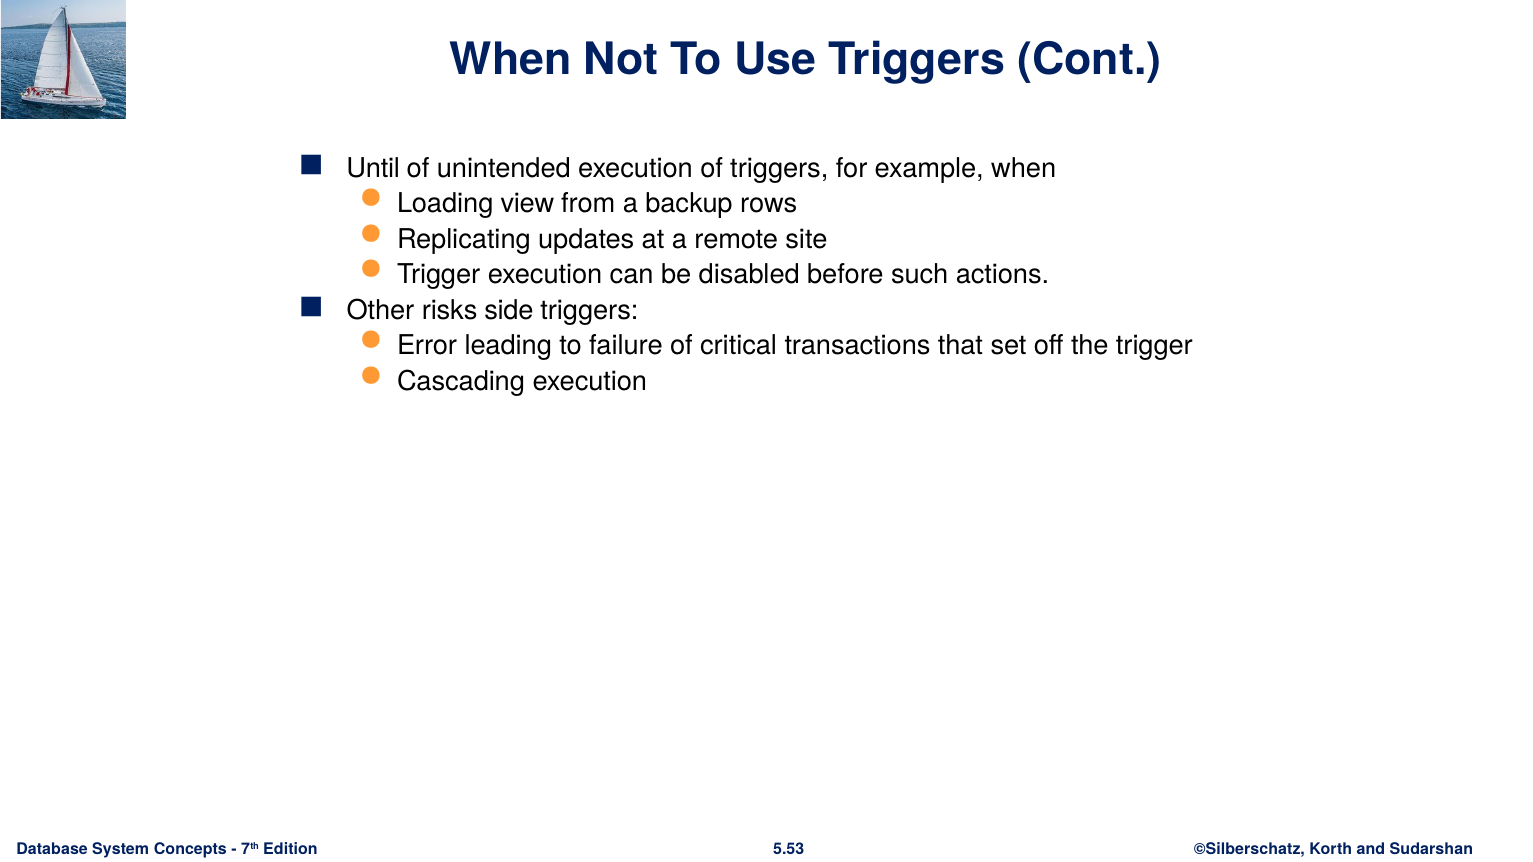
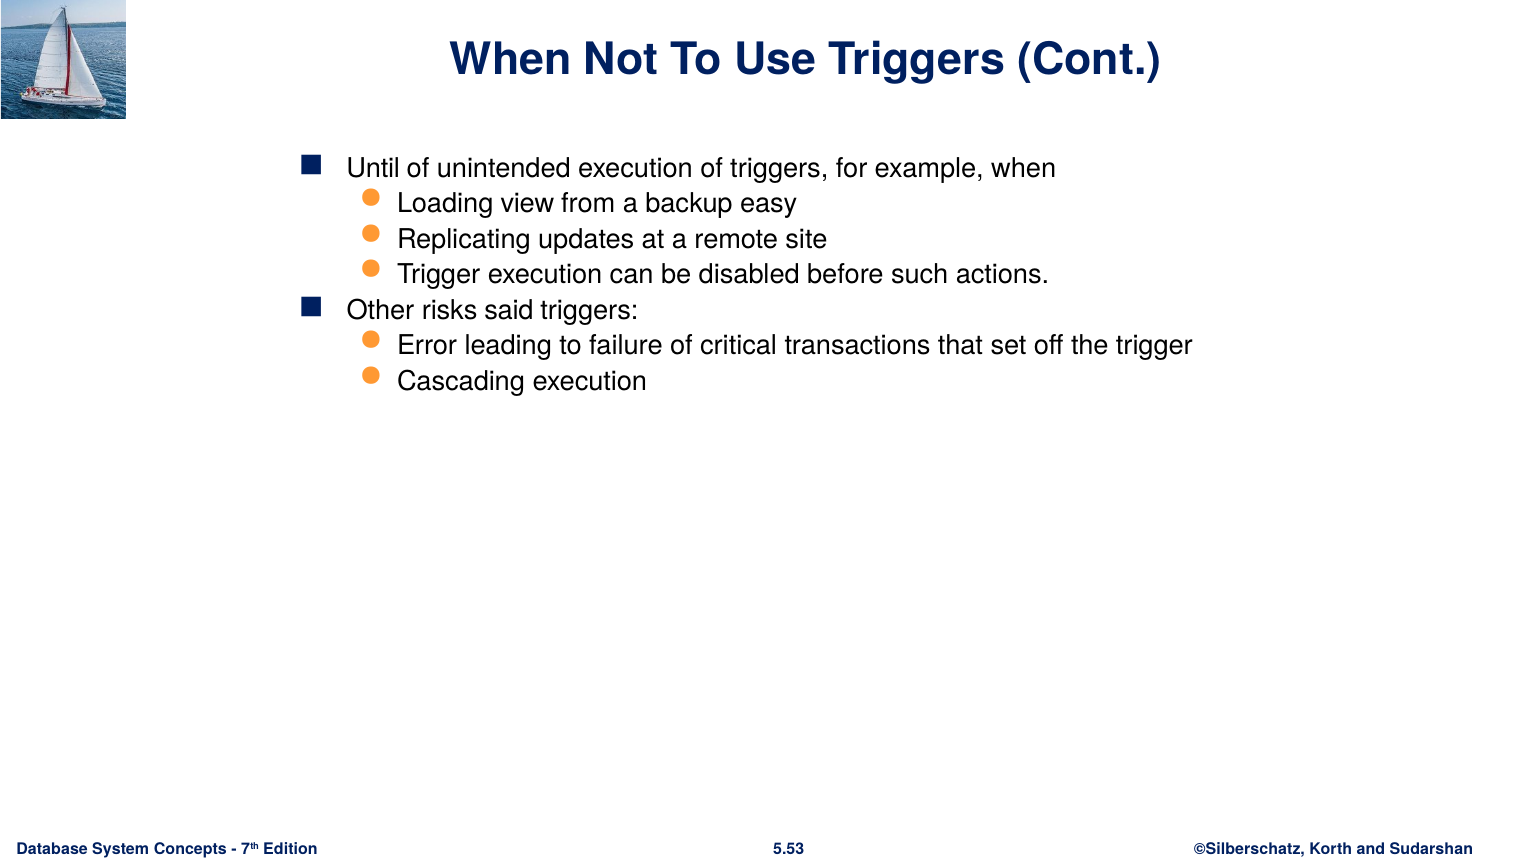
rows: rows -> easy
side: side -> said
